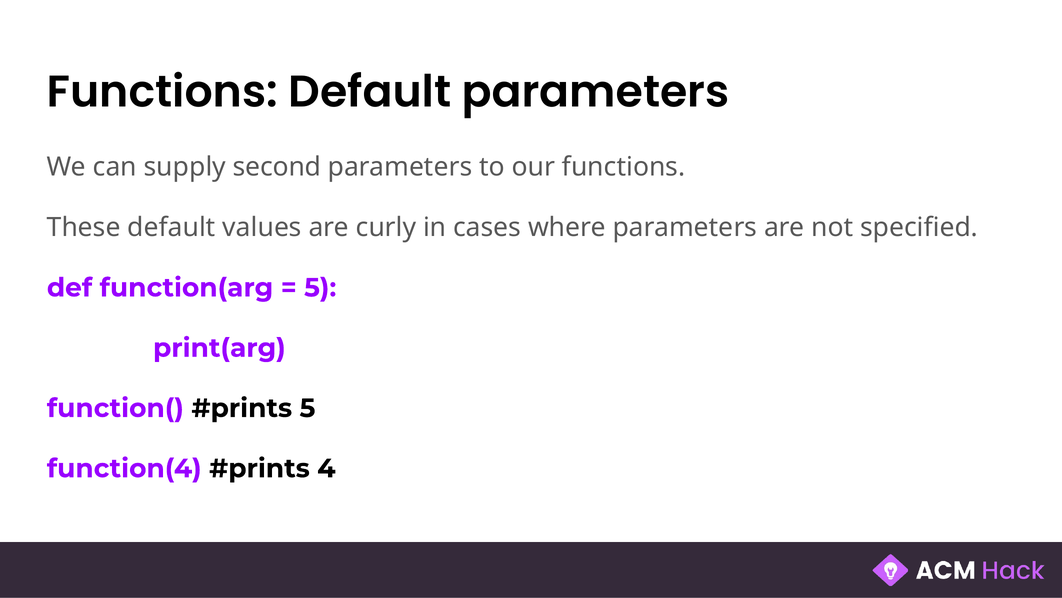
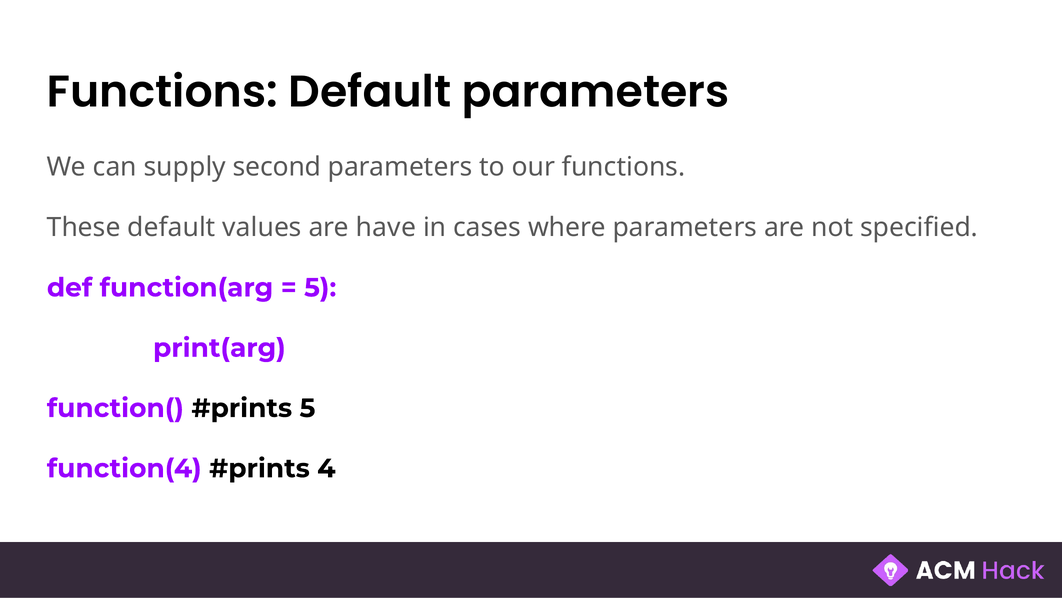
curly: curly -> have
